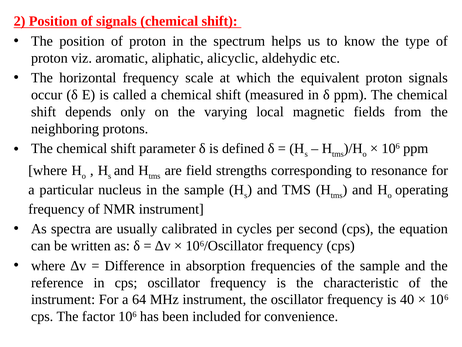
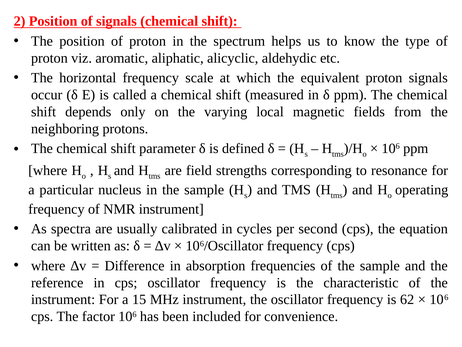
64: 64 -> 15
40: 40 -> 62
